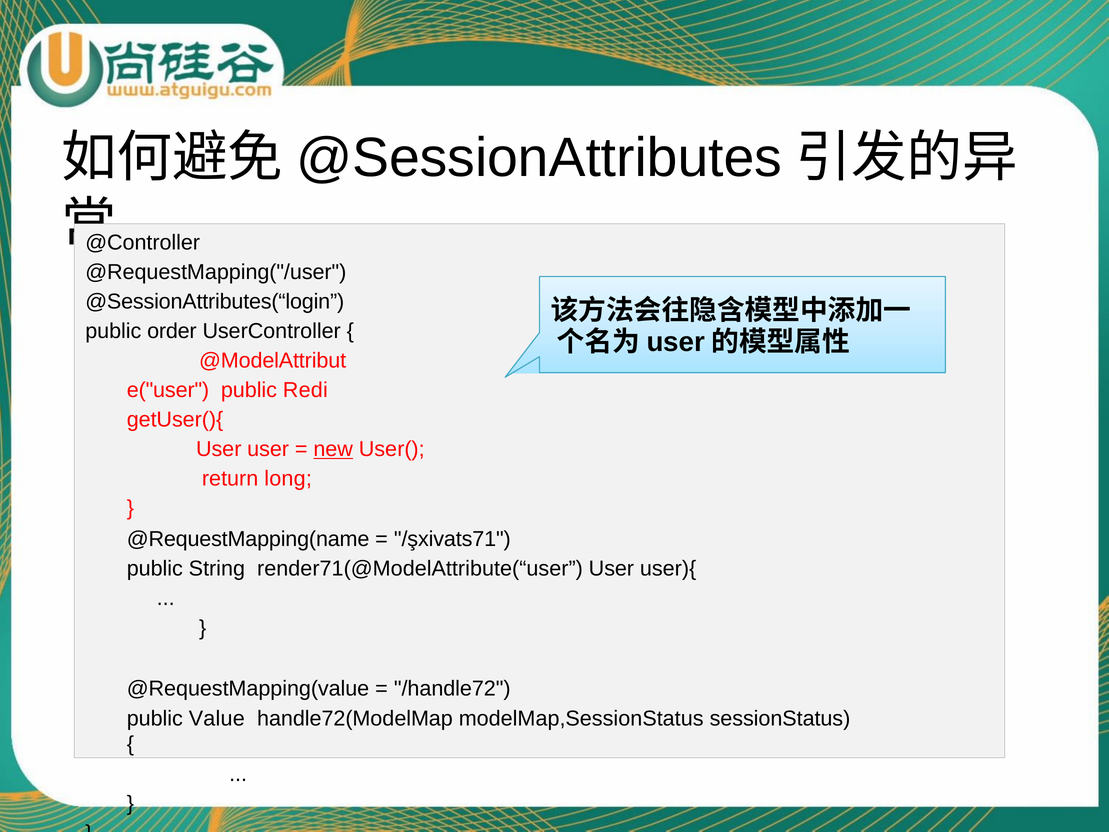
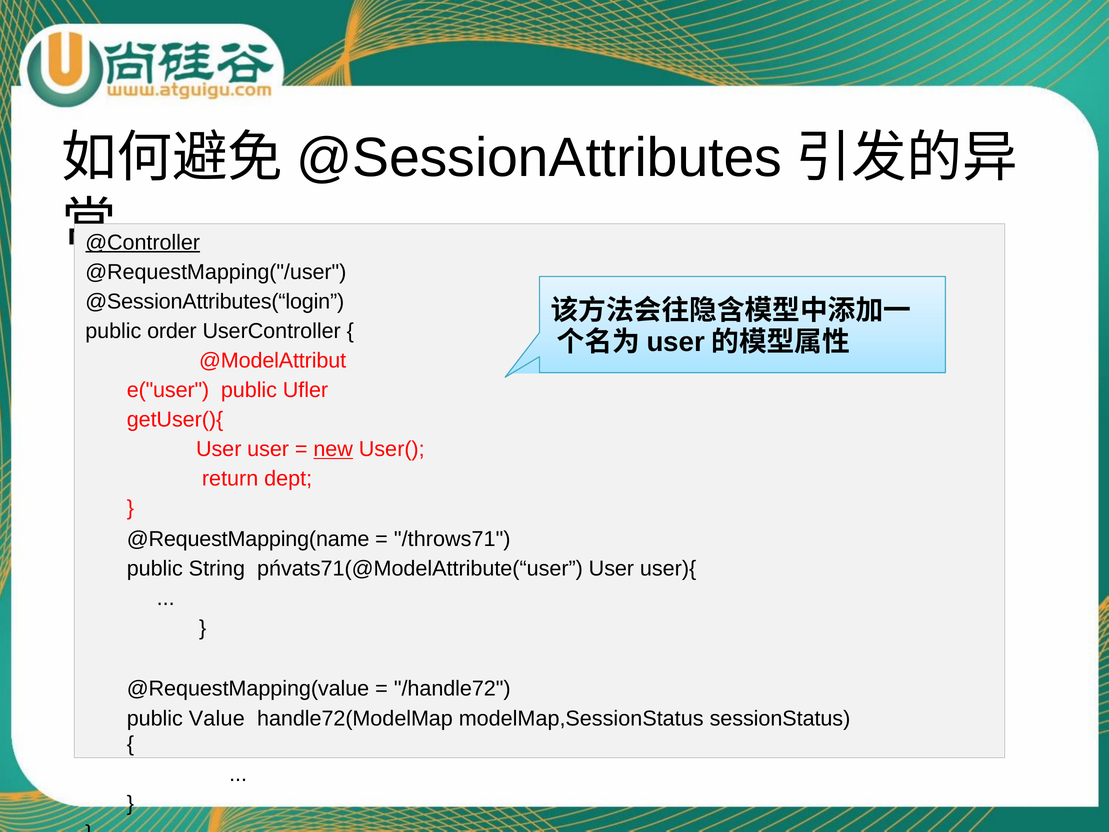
@Controller underline: none -> present
Redi: Redi -> Ufler
long: long -> dept
/şxivats71: /şxivats71 -> /throws71
render71(@ModelAttribute(“user: render71(@ModelAttribute(“user -> pńvats71(@ModelAttribute(“user
